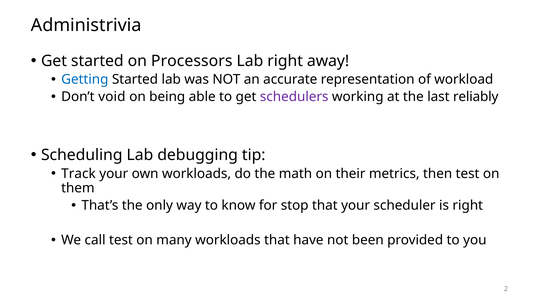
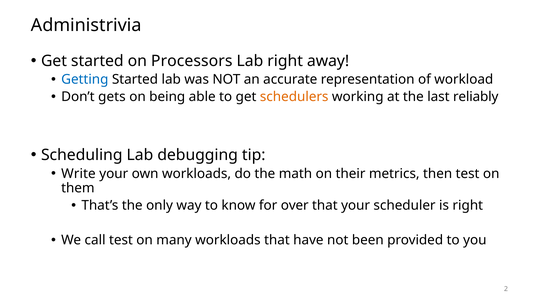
void: void -> gets
schedulers colour: purple -> orange
Track: Track -> Write
stop: stop -> over
